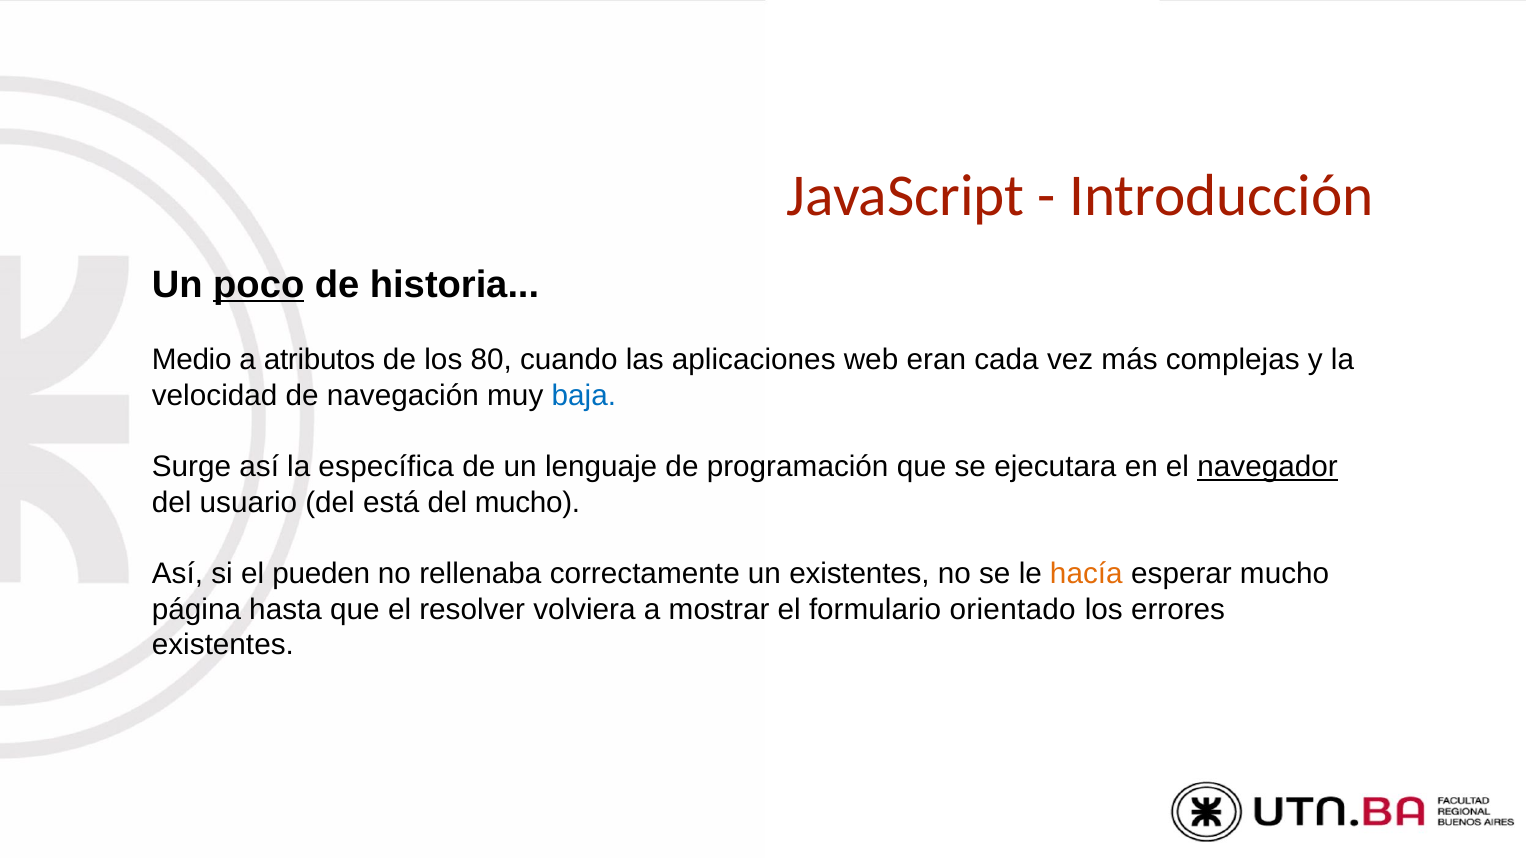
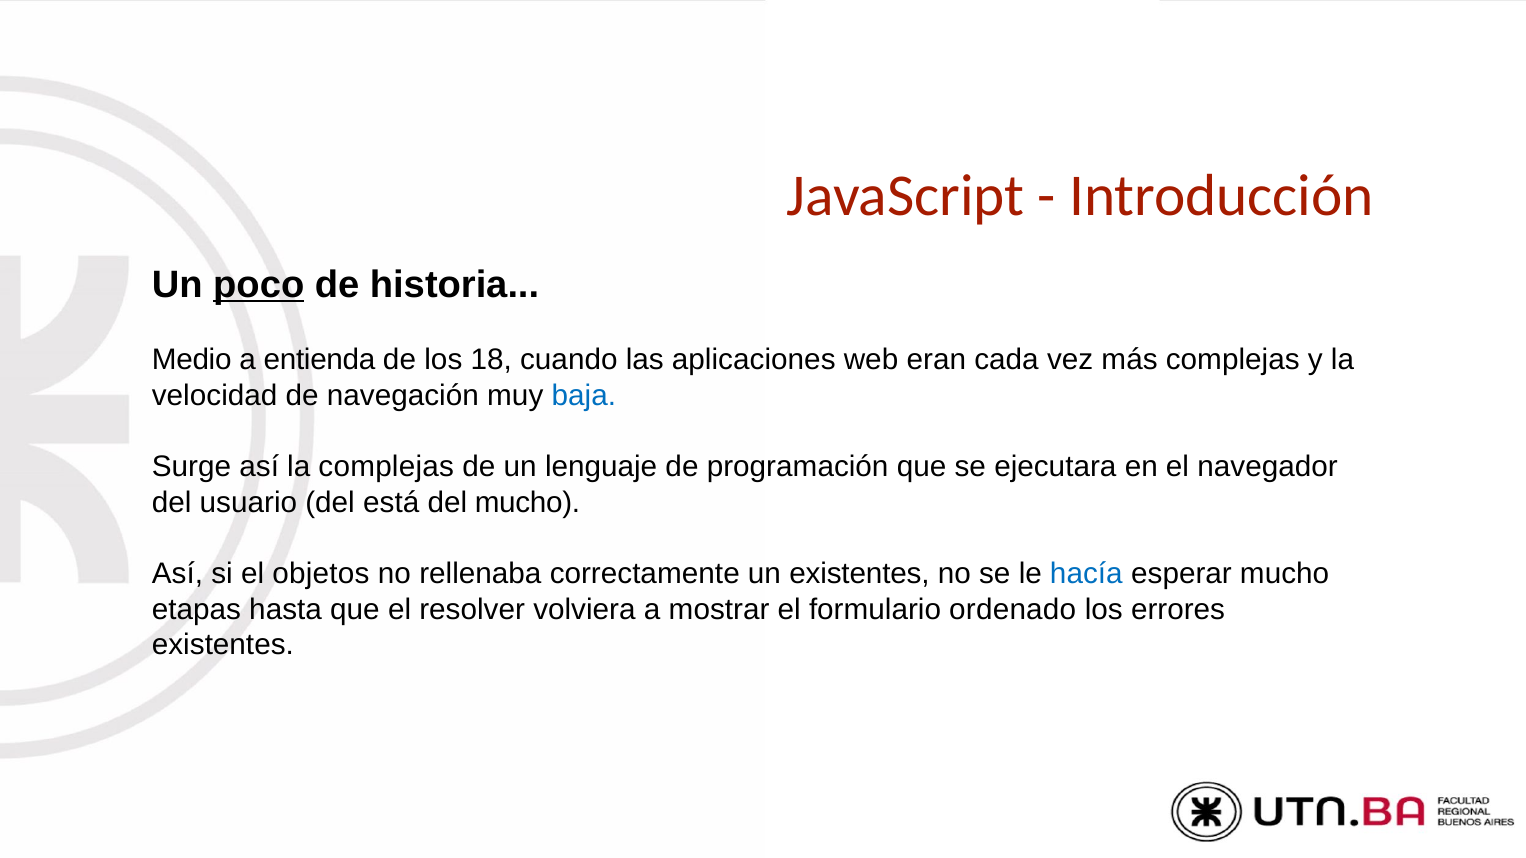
atributos: atributos -> entienda
80: 80 -> 18
la específica: específica -> complejas
navegador underline: present -> none
pueden: pueden -> objetos
hacía colour: orange -> blue
página: página -> etapas
orientado: orientado -> ordenado
